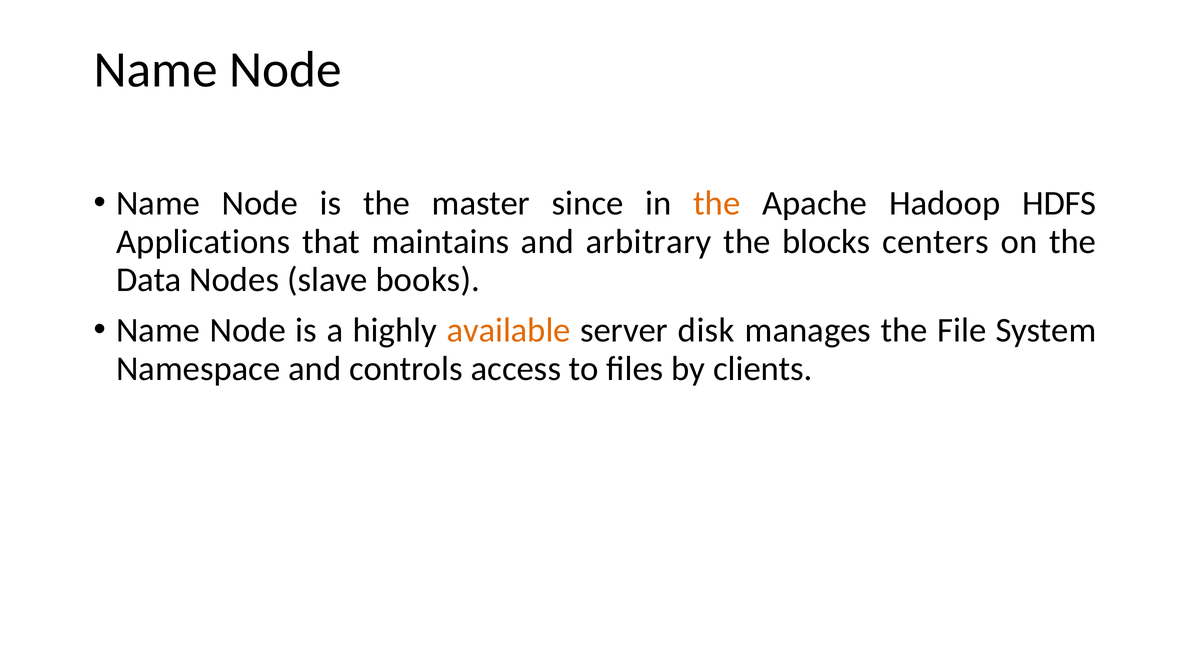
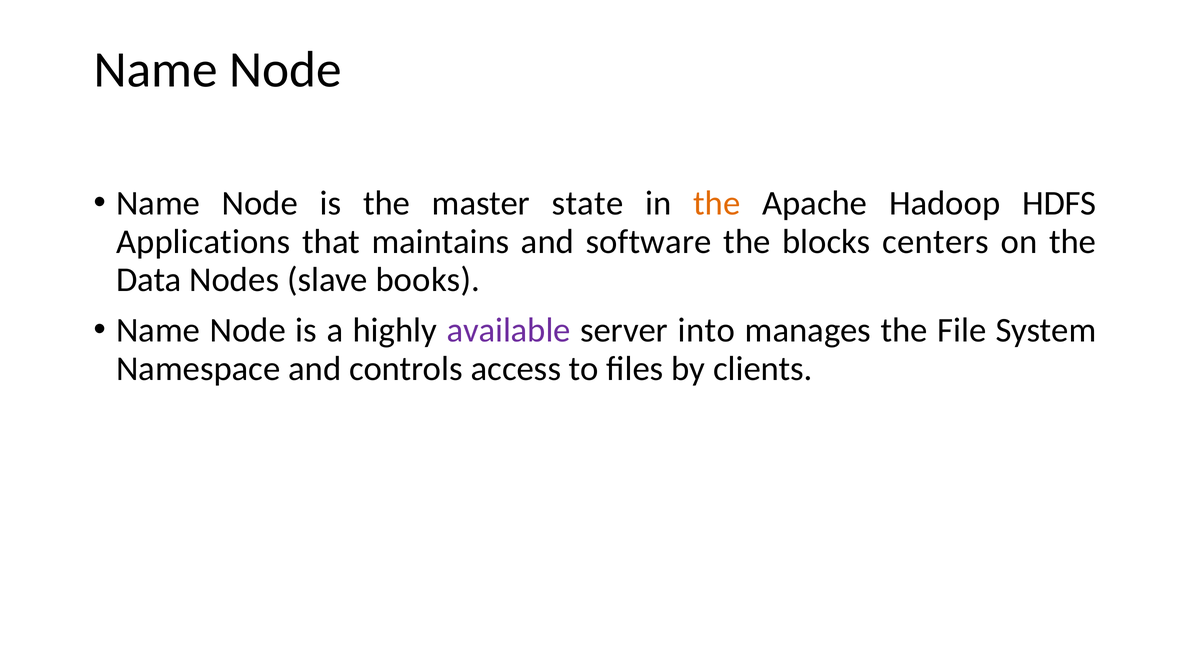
since: since -> state
arbitrary: arbitrary -> software
available colour: orange -> purple
disk: disk -> into
